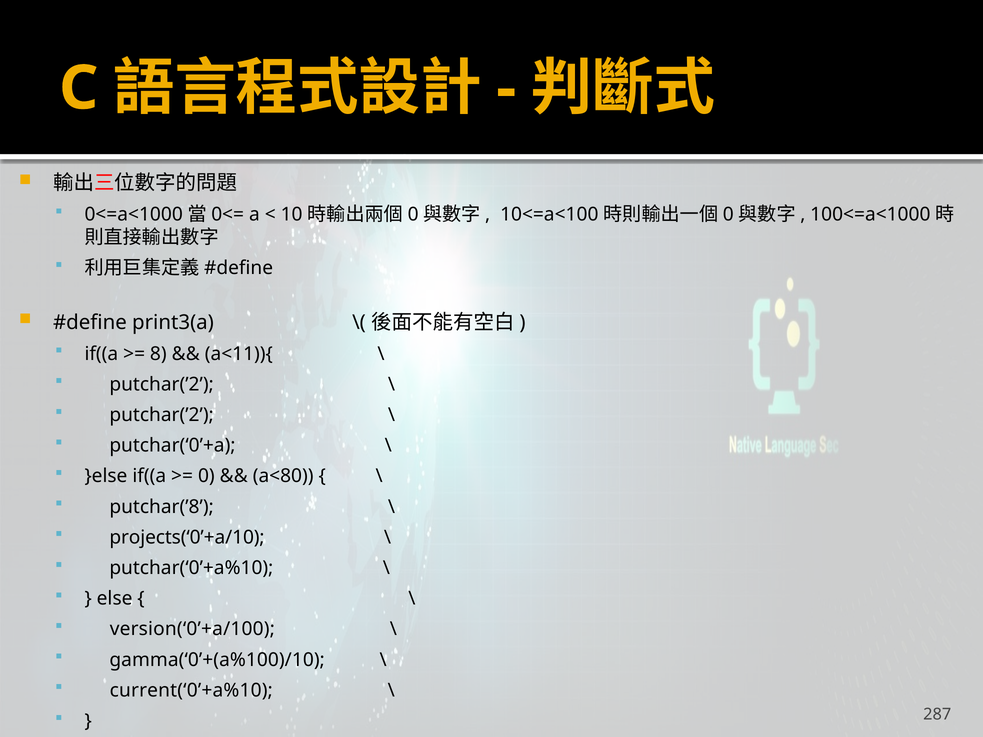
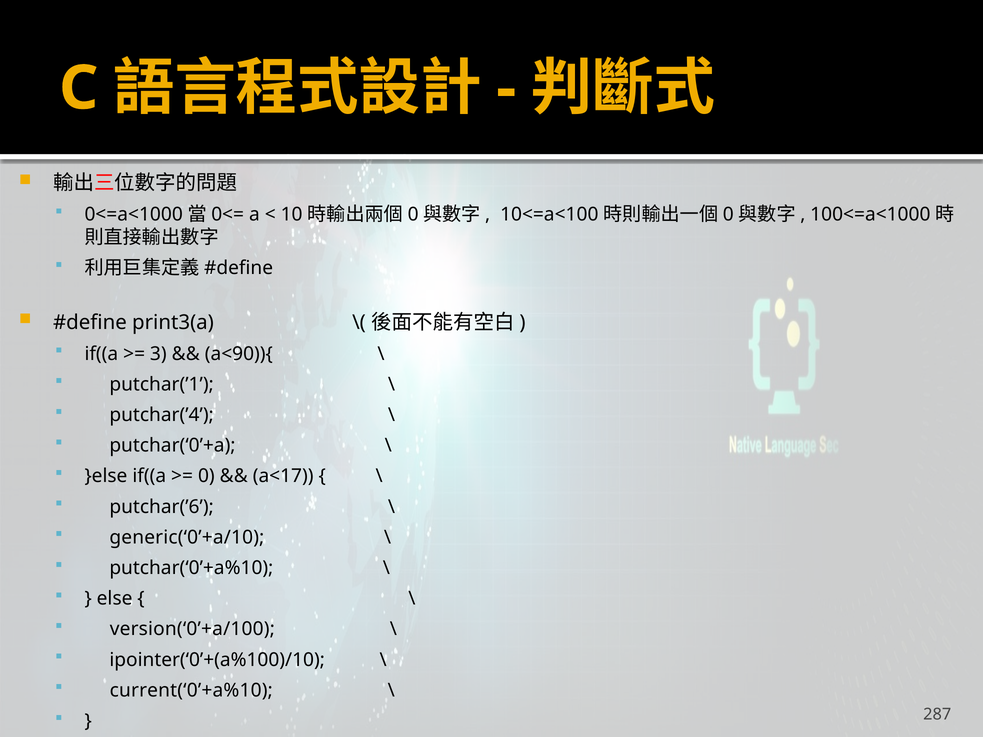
8: 8 -> 3
a<11)){: a<11)){ -> a<90)){
putchar(’2 at (162, 384): putchar(’2 -> putchar(’1
putchar(’2 at (162, 415): putchar(’2 -> putchar(’4
a<80: a<80 -> a<17
putchar(’8: putchar(’8 -> putchar(’6
projects(‘0’+a/10: projects(‘0’+a/10 -> generic(‘0’+a/10
gamma(‘0’+(a%100)/10: gamma(‘0’+(a%100)/10 -> ipointer(‘0’+(a%100)/10
